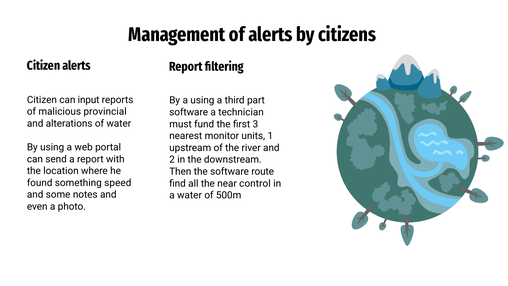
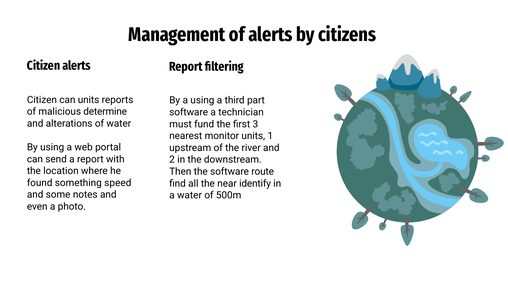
can input: input -> units
provincial: provincial -> determine
control: control -> identify
